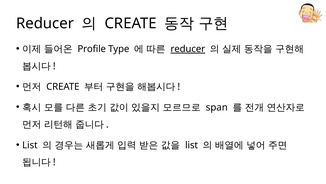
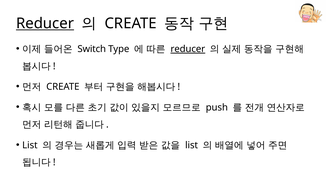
Reducer at (45, 23) underline: none -> present
Profile: Profile -> Switch
span: span -> push
